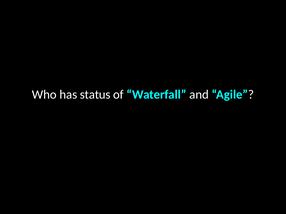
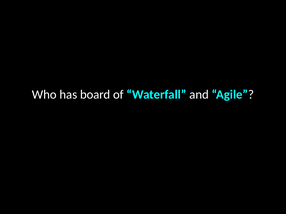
status: status -> board
